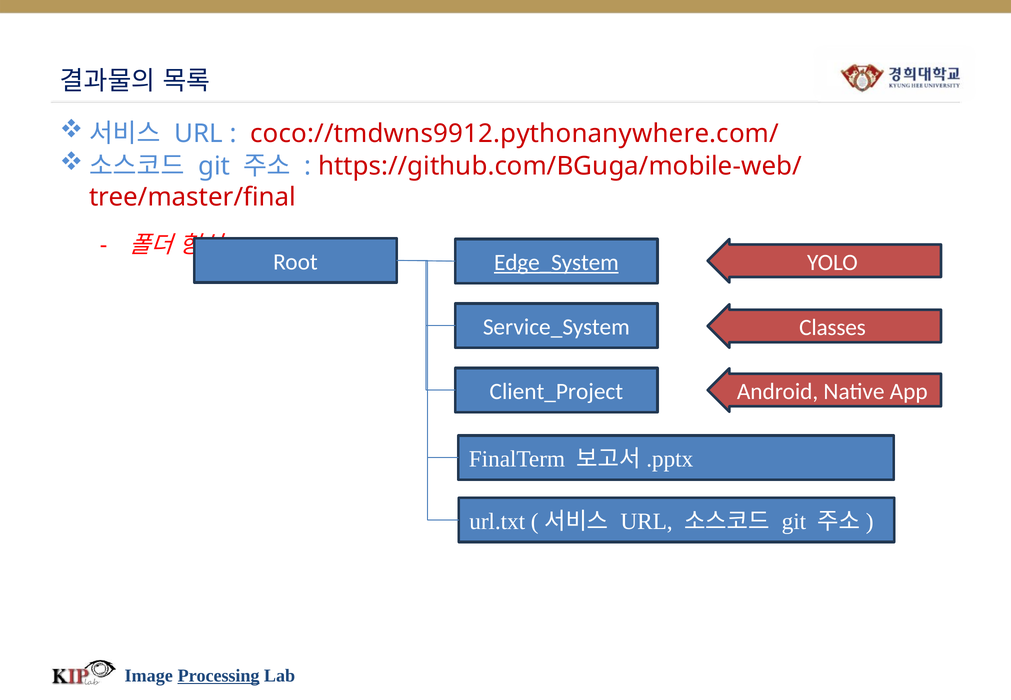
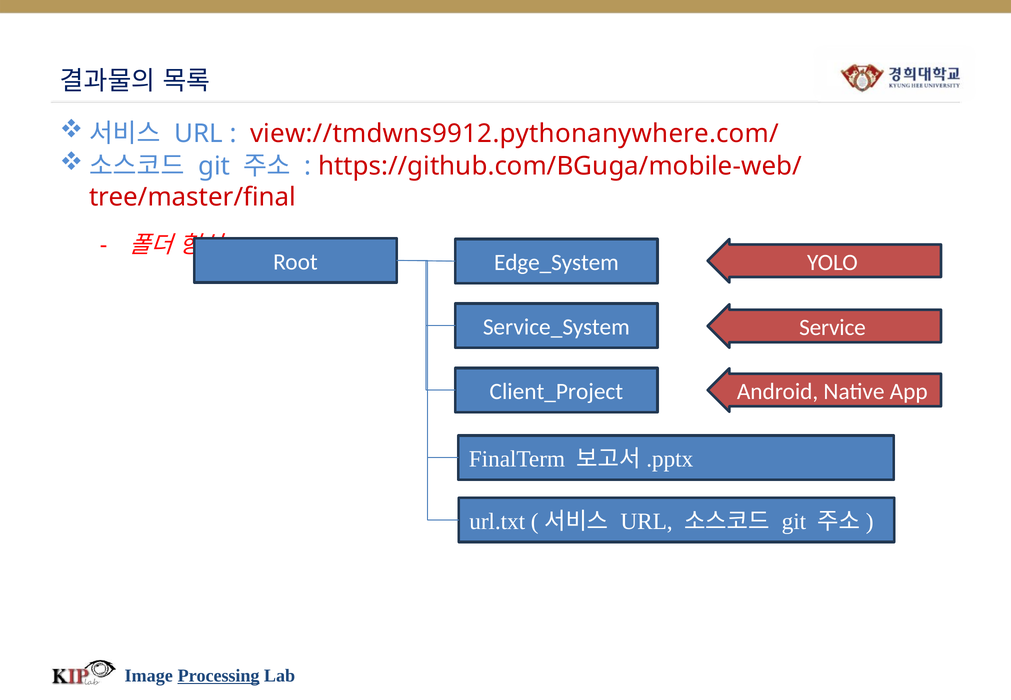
coco://tmdwns9912.pythonanywhere.com/: coco://tmdwns9912.pythonanywhere.com/ -> view://tmdwns9912.pythonanywhere.com/
Edge_System underline: present -> none
Classes: Classes -> Service
